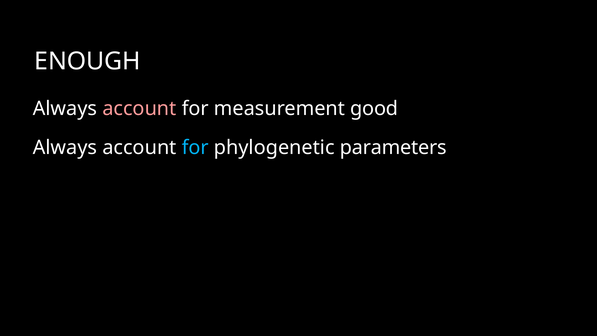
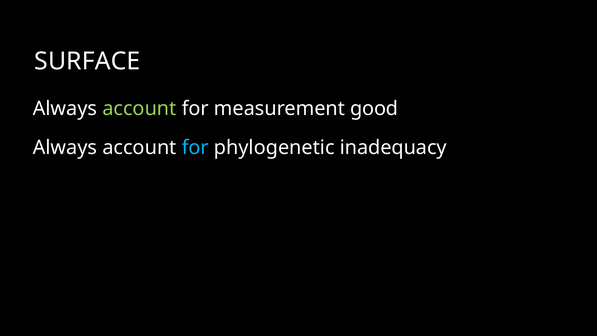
ENOUGH: ENOUGH -> SURFACE
account at (139, 109) colour: pink -> light green
parameters: parameters -> inadequacy
